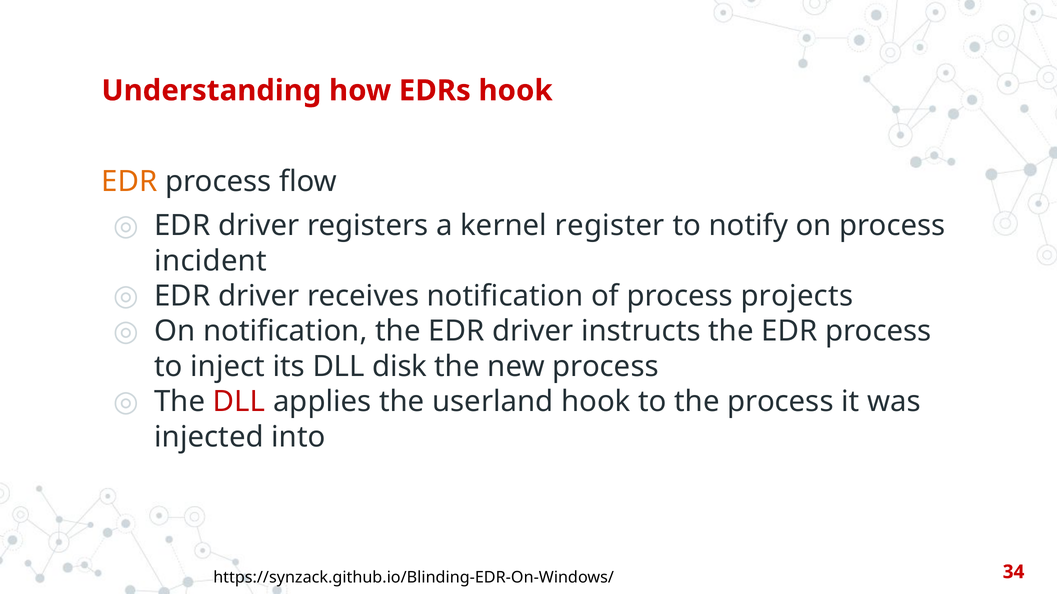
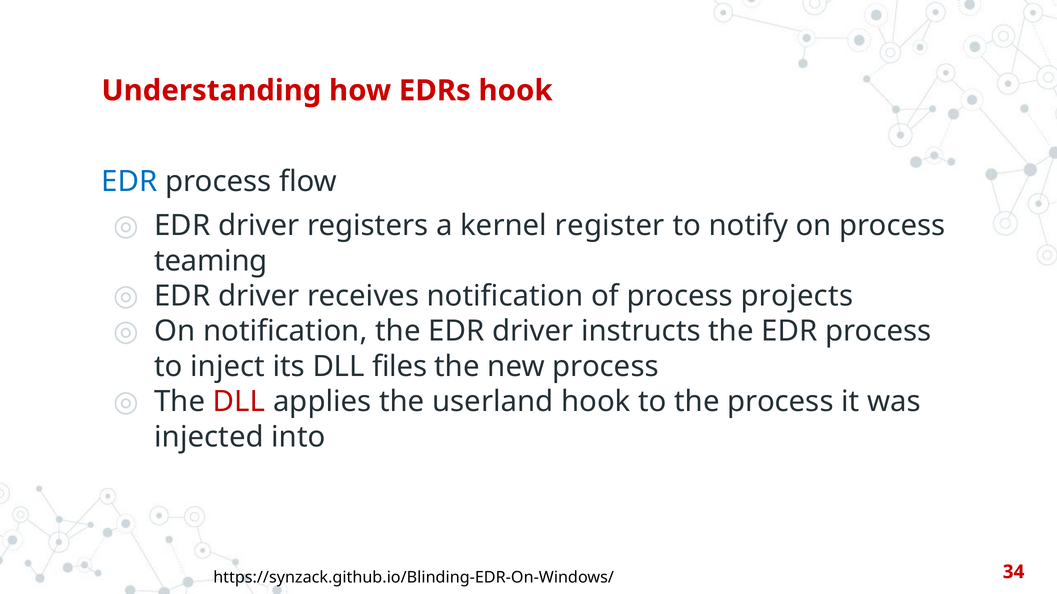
EDR at (129, 182) colour: orange -> blue
incident: incident -> teaming
disk: disk -> files
